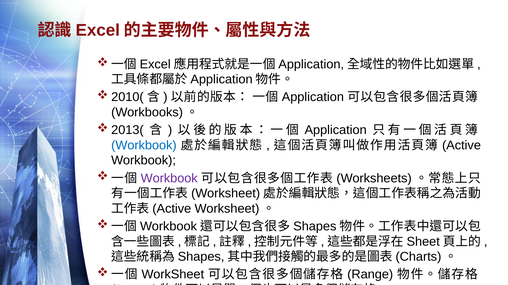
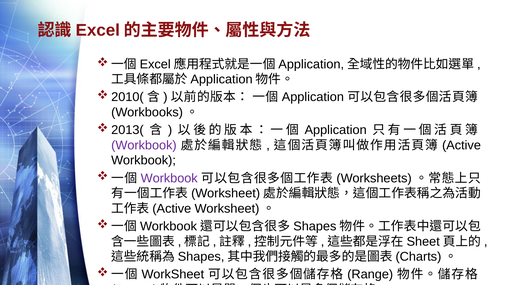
Workbook at (144, 146) colour: blue -> purple
